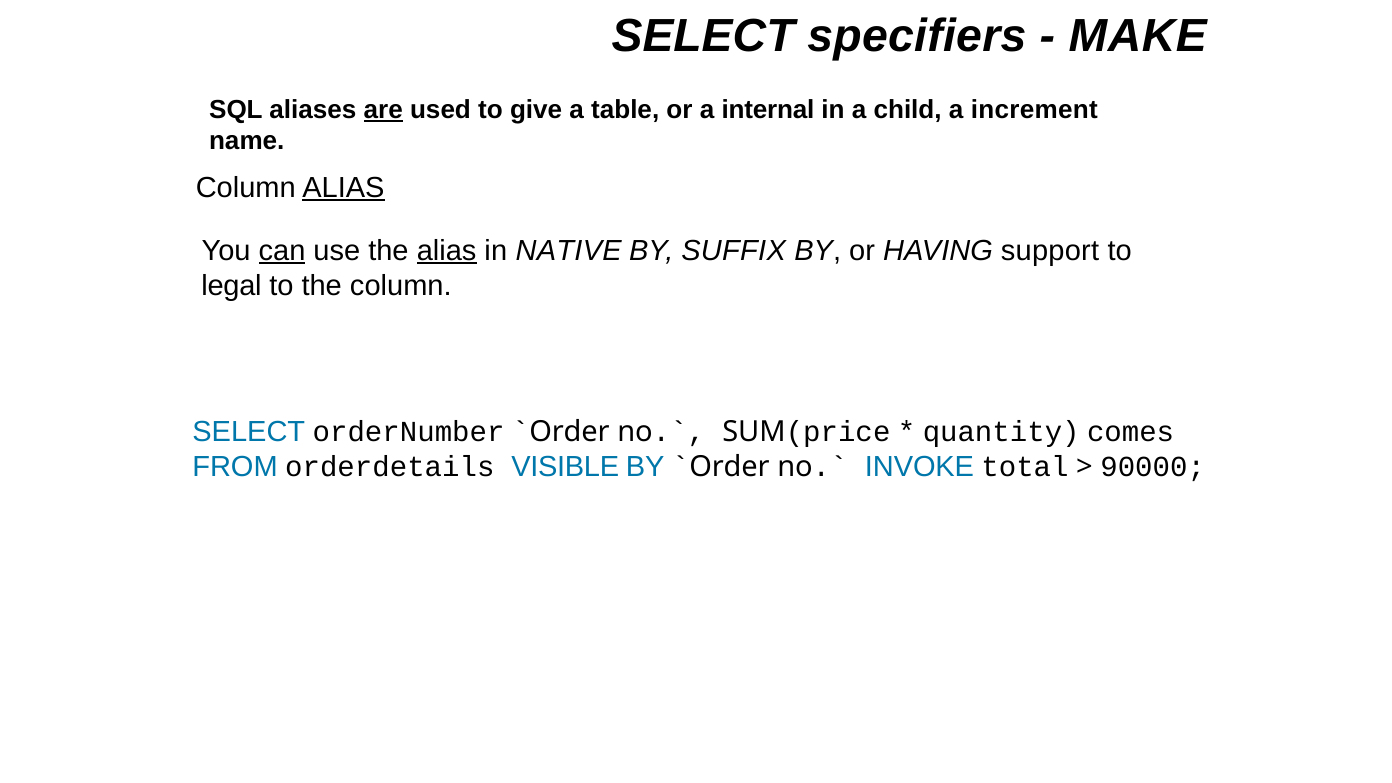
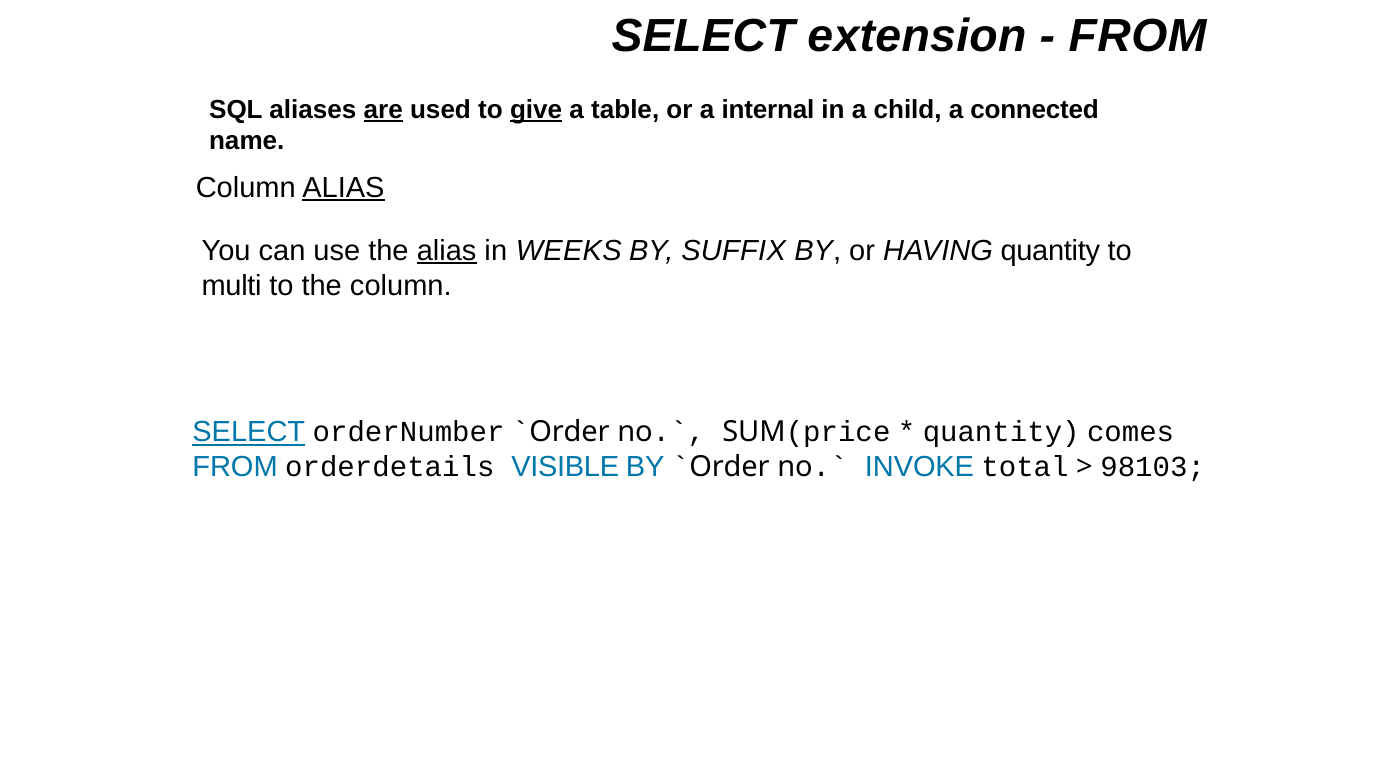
specifiers: specifiers -> extension
MAKE at (1138, 36): MAKE -> FROM
give underline: none -> present
increment: increment -> connected
can underline: present -> none
NATIVE: NATIVE -> WEEKS
HAVING support: support -> quantity
legal: legal -> multi
SELECT at (249, 432) underline: none -> present
90000: 90000 -> 98103
